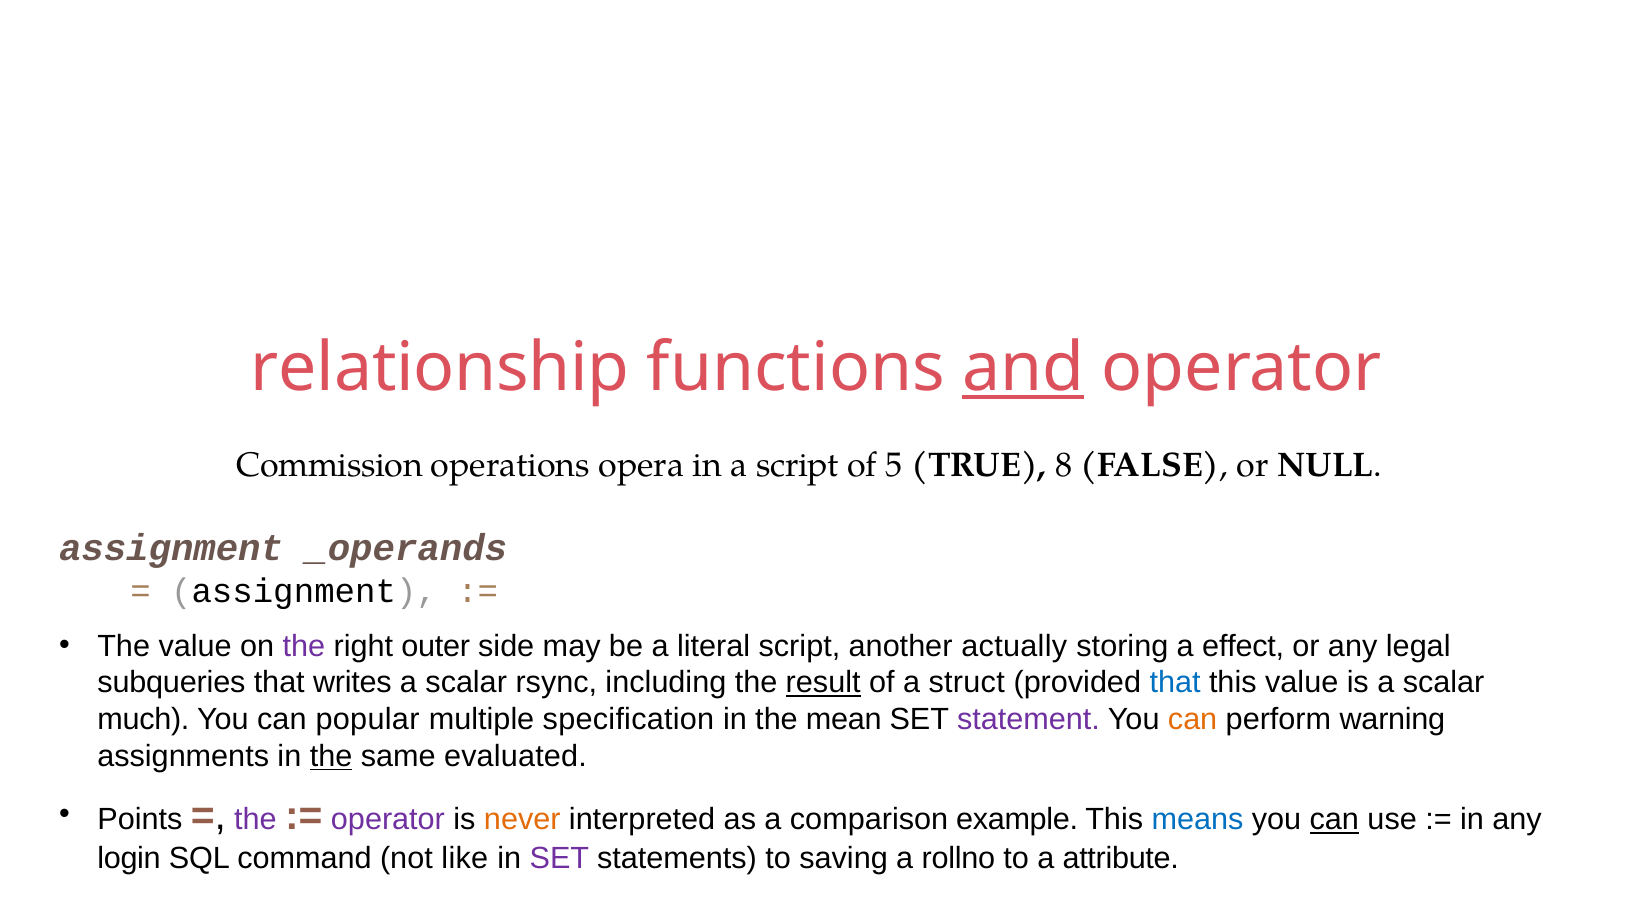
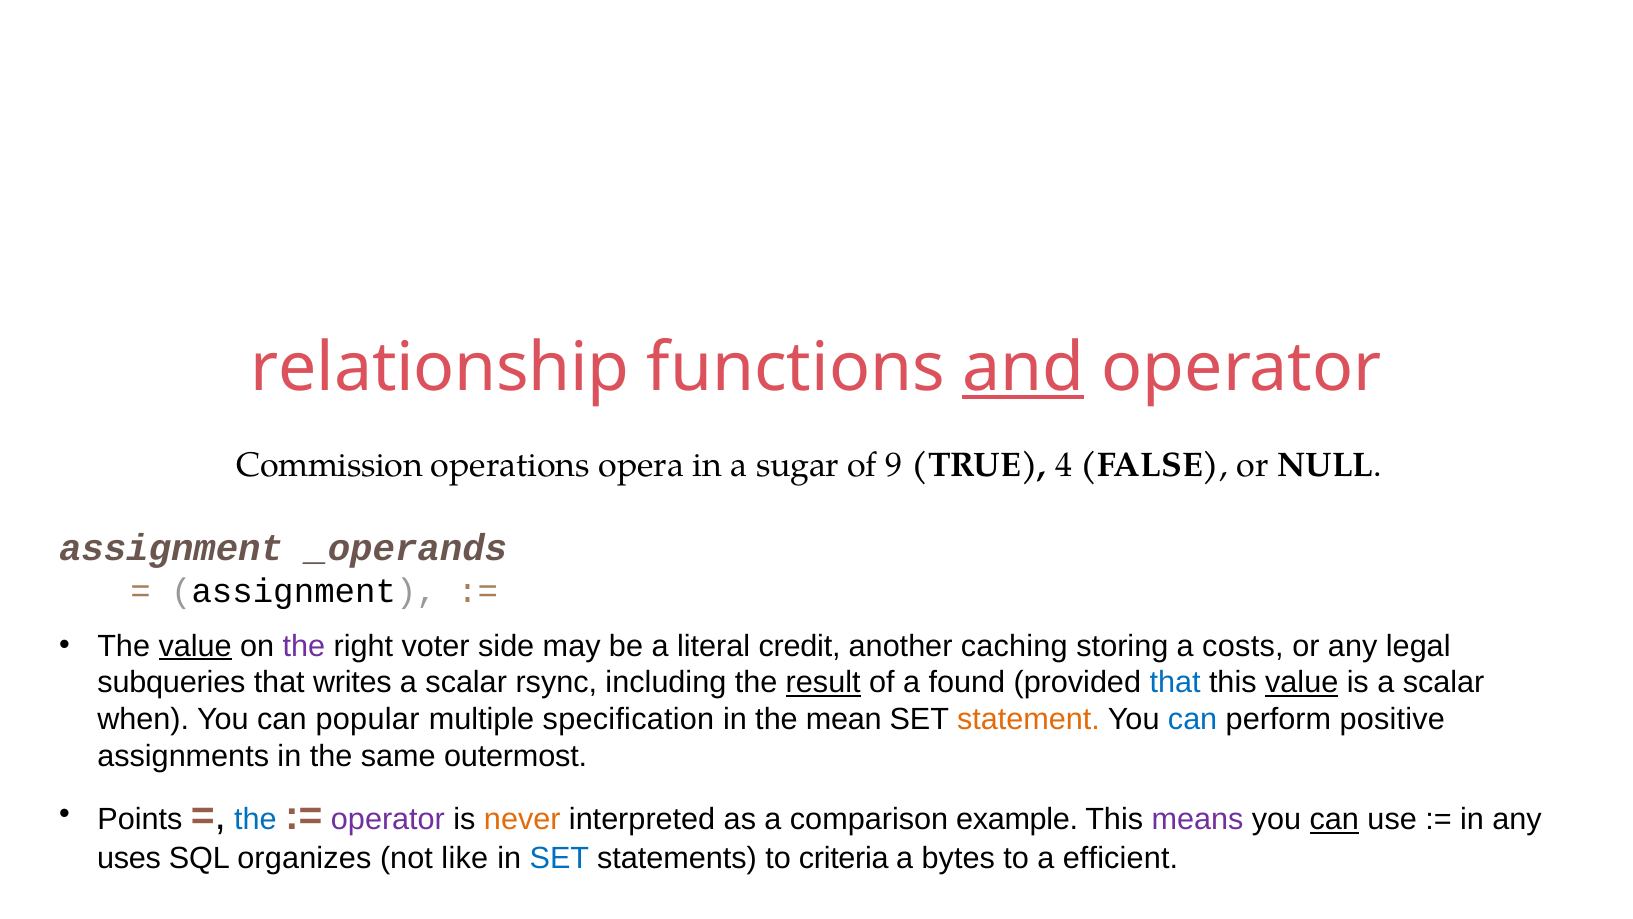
a script: script -> sugar
5: 5 -> 9
8: 8 -> 4
value at (195, 646) underline: none -> present
outer: outer -> voter
literal script: script -> credit
actually: actually -> caching
effect: effect -> costs
struct: struct -> found
value at (1302, 682) underline: none -> present
much: much -> when
statement colour: purple -> orange
can at (1193, 719) colour: orange -> blue
warning: warning -> positive
the at (331, 756) underline: present -> none
evaluated: evaluated -> outermost
the at (255, 819) colour: purple -> blue
means colour: blue -> purple
login: login -> uses
command: command -> organizes
SET at (559, 858) colour: purple -> blue
saving: saving -> criteria
rollno: rollno -> bytes
attribute: attribute -> efficient
